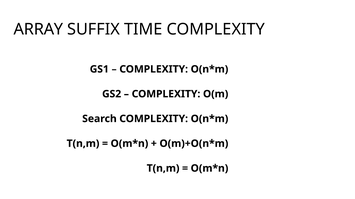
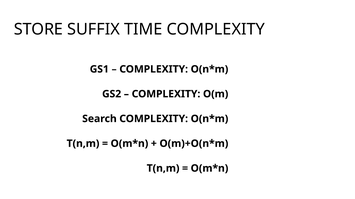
ARRAY: ARRAY -> STORE
